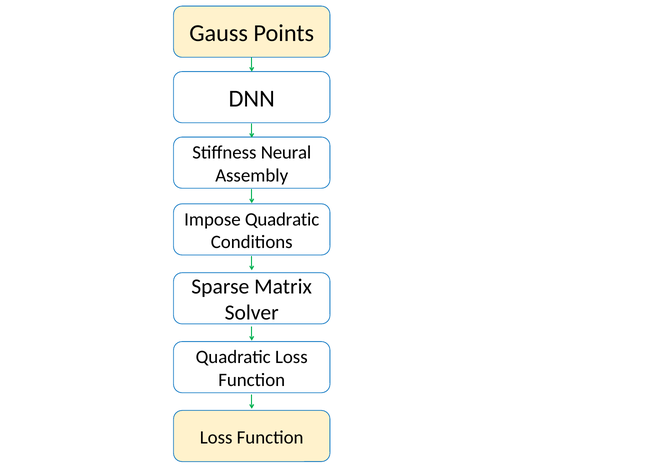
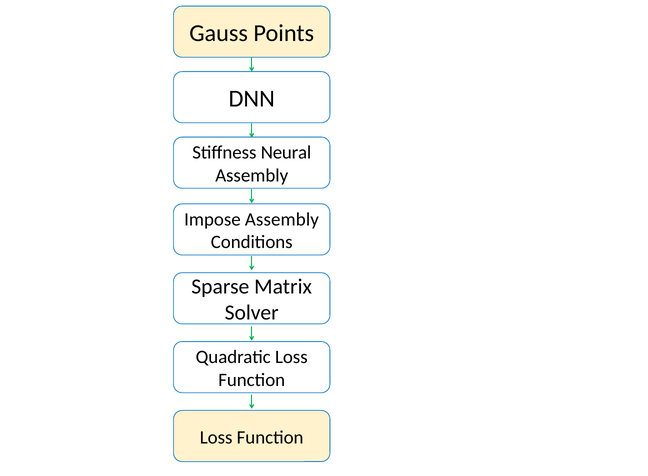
Impose Quadratic: Quadratic -> Assembly
